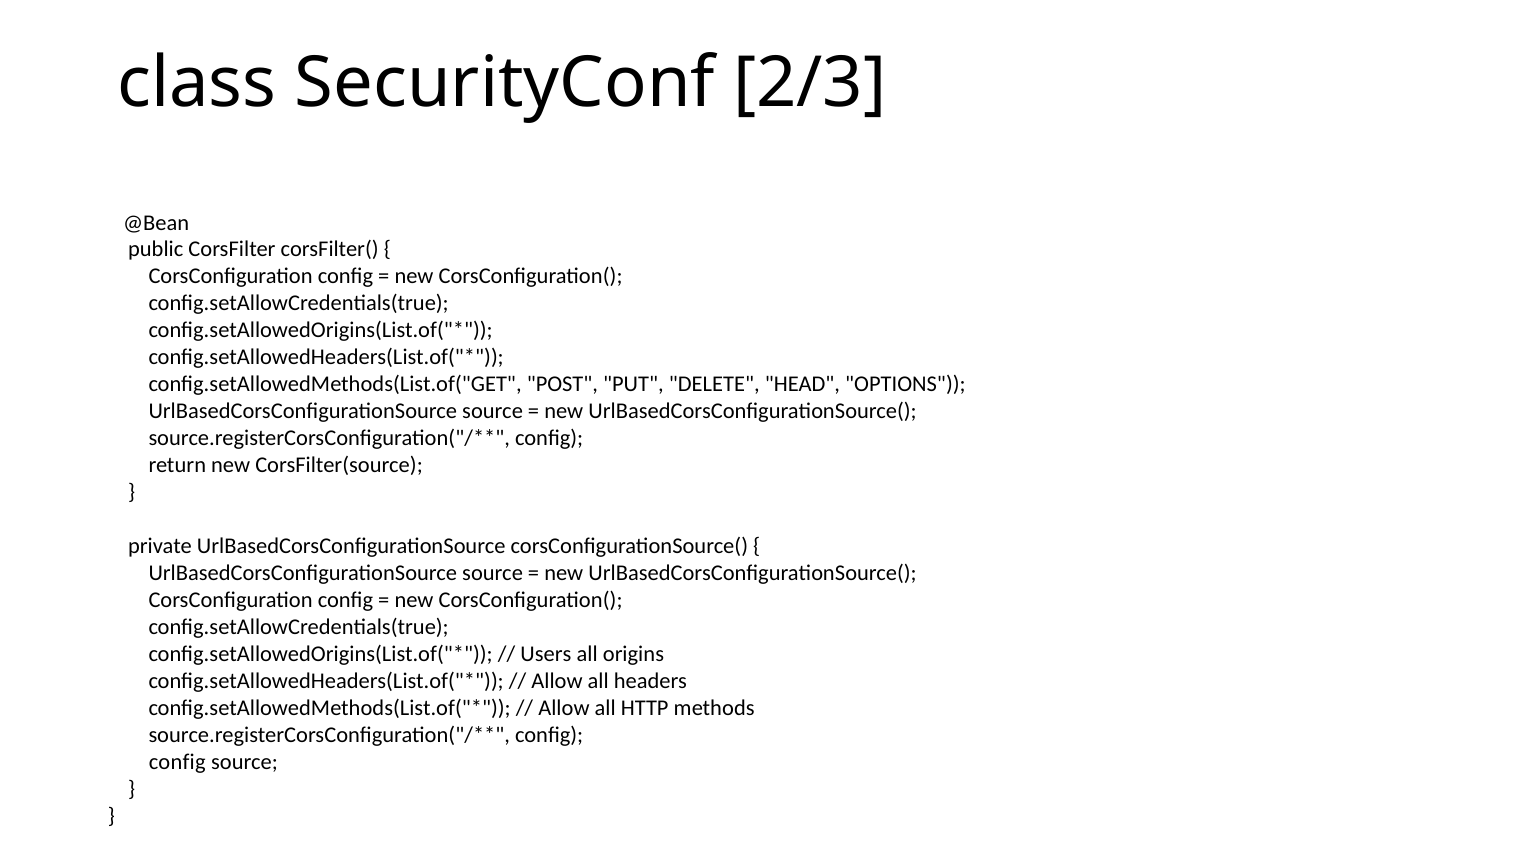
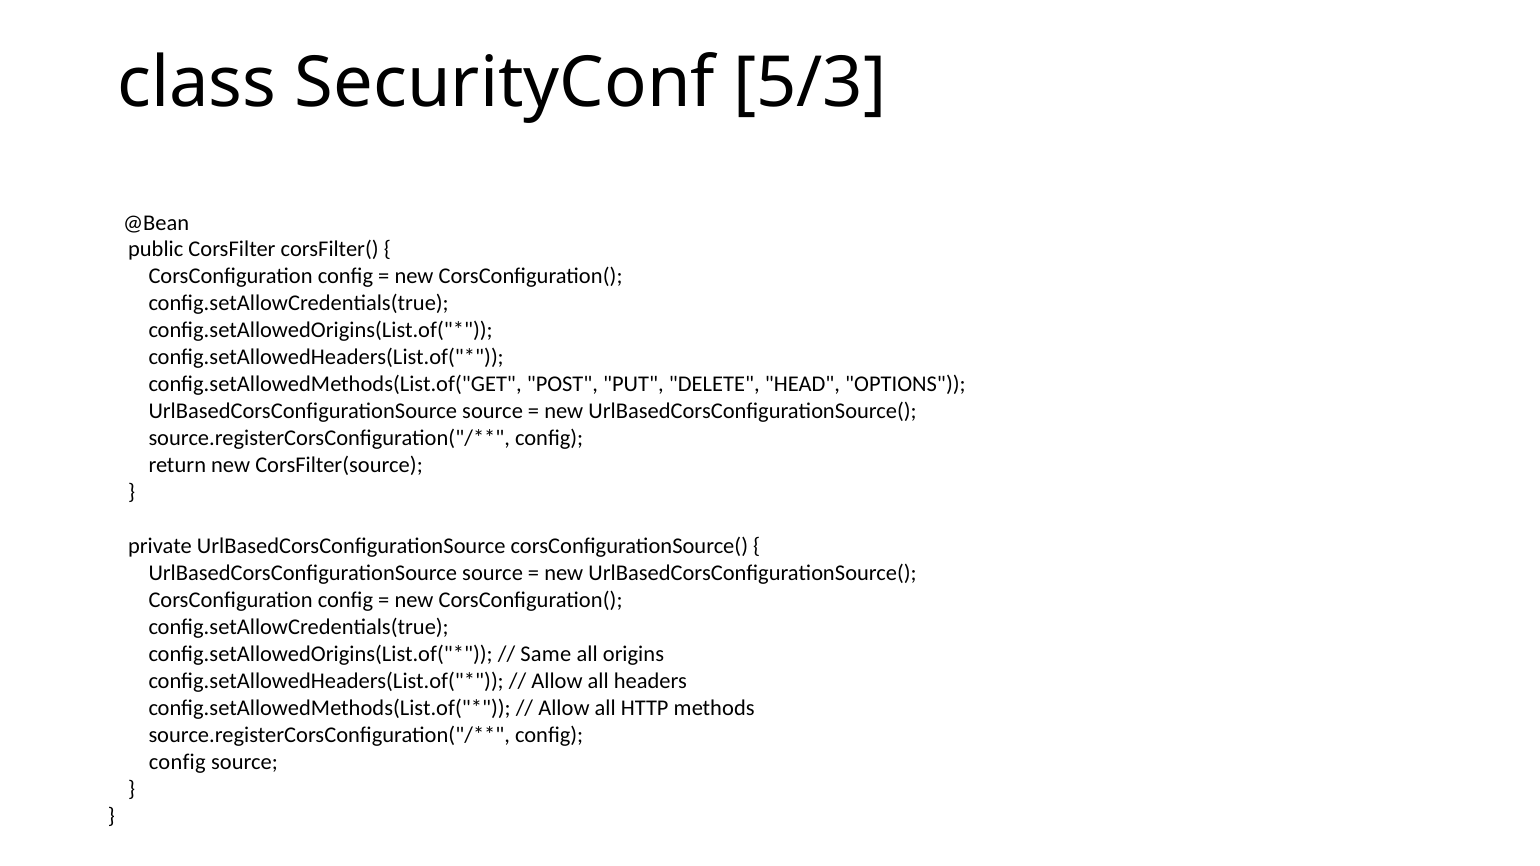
2/3: 2/3 -> 5/3
Users: Users -> Same
